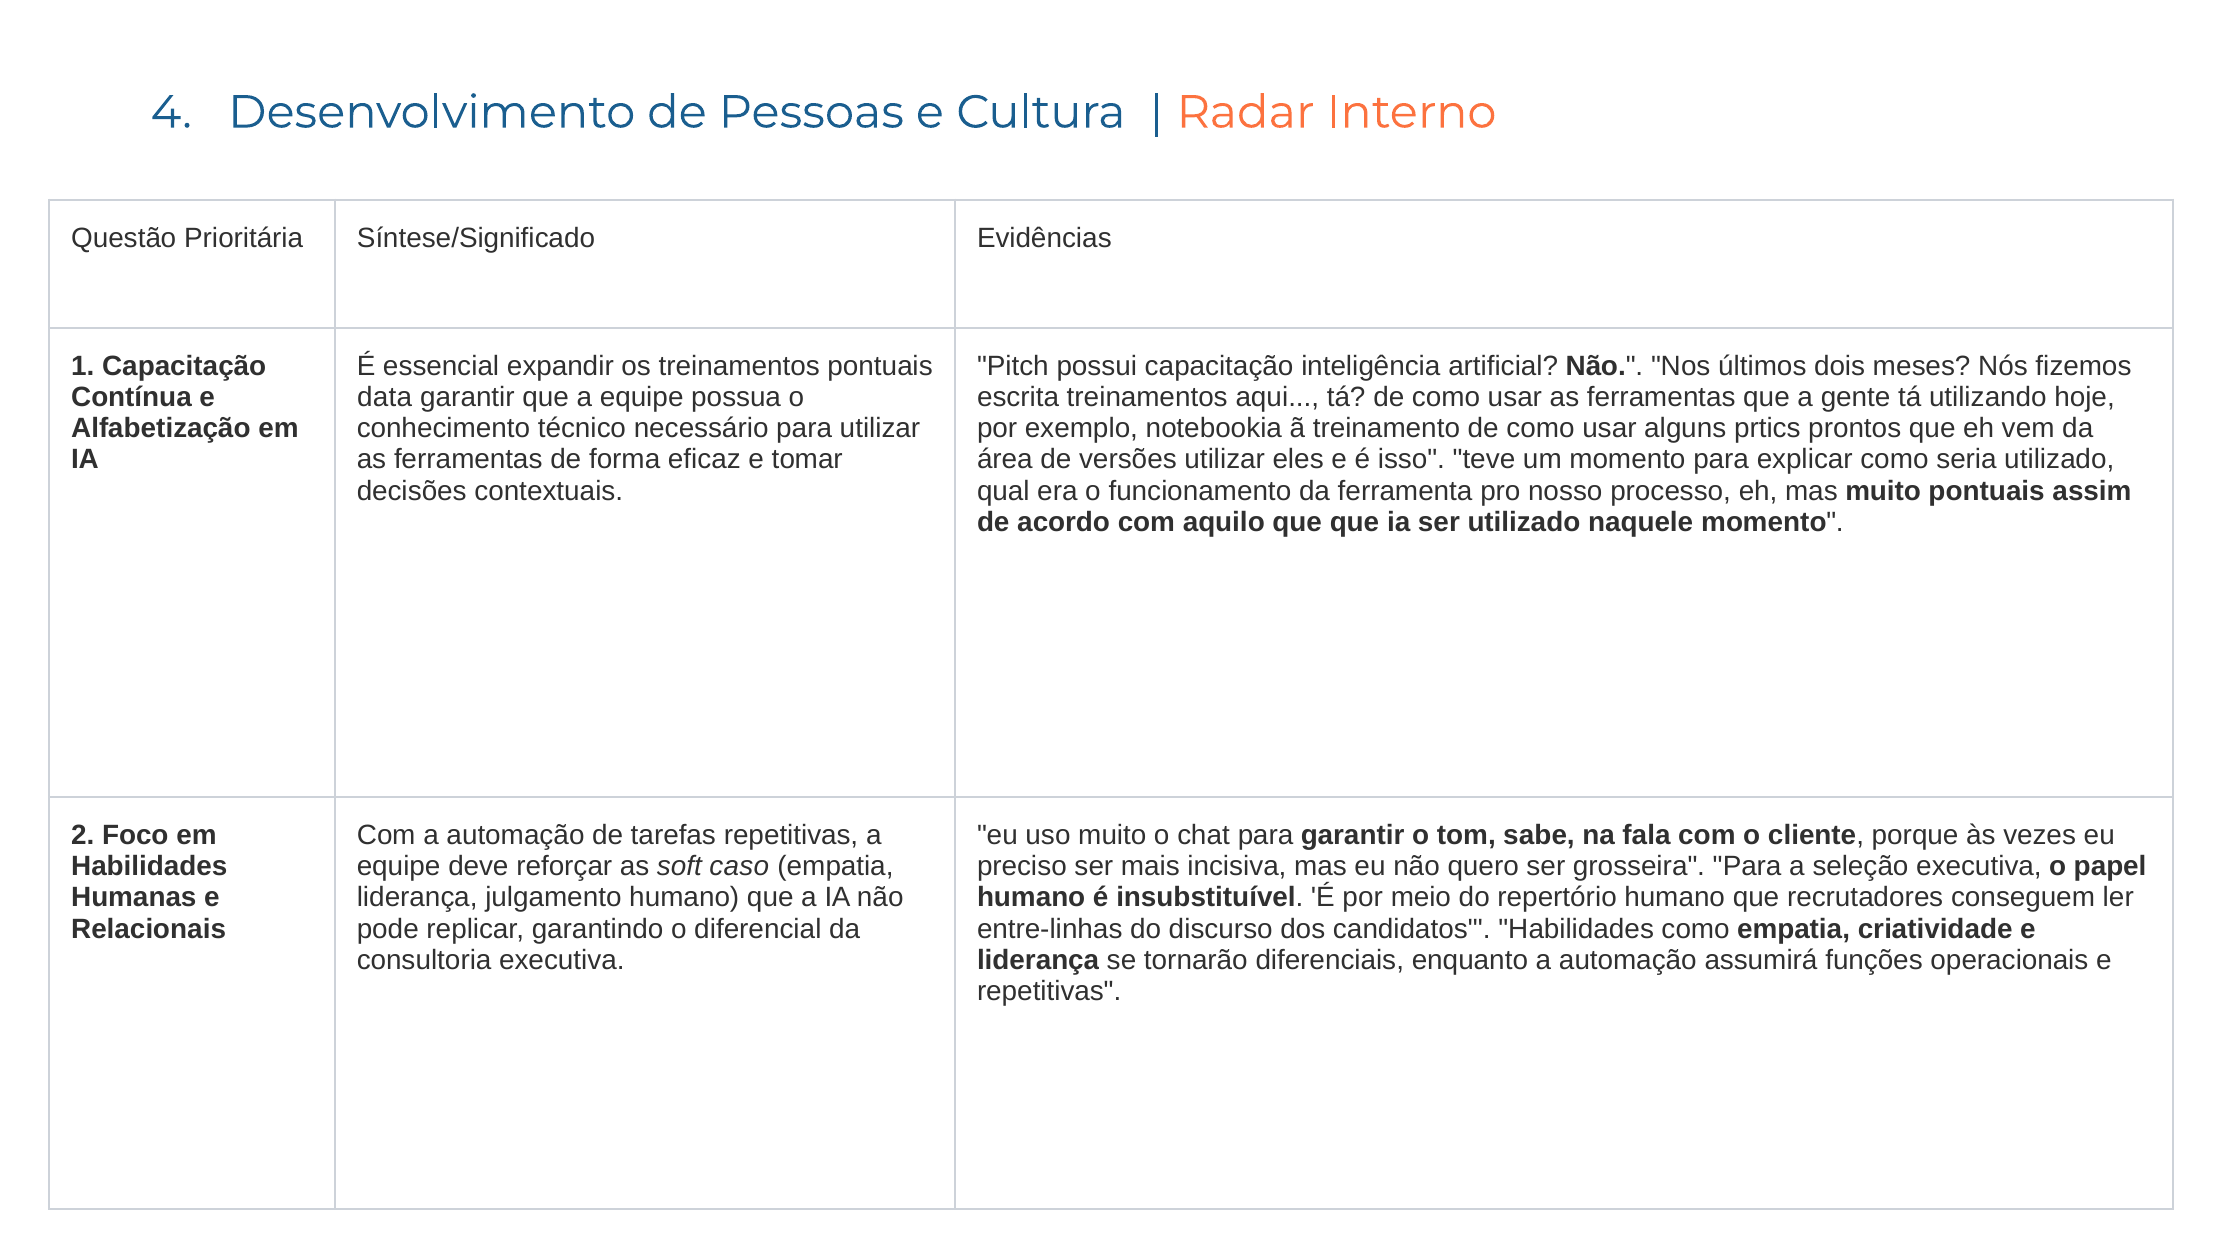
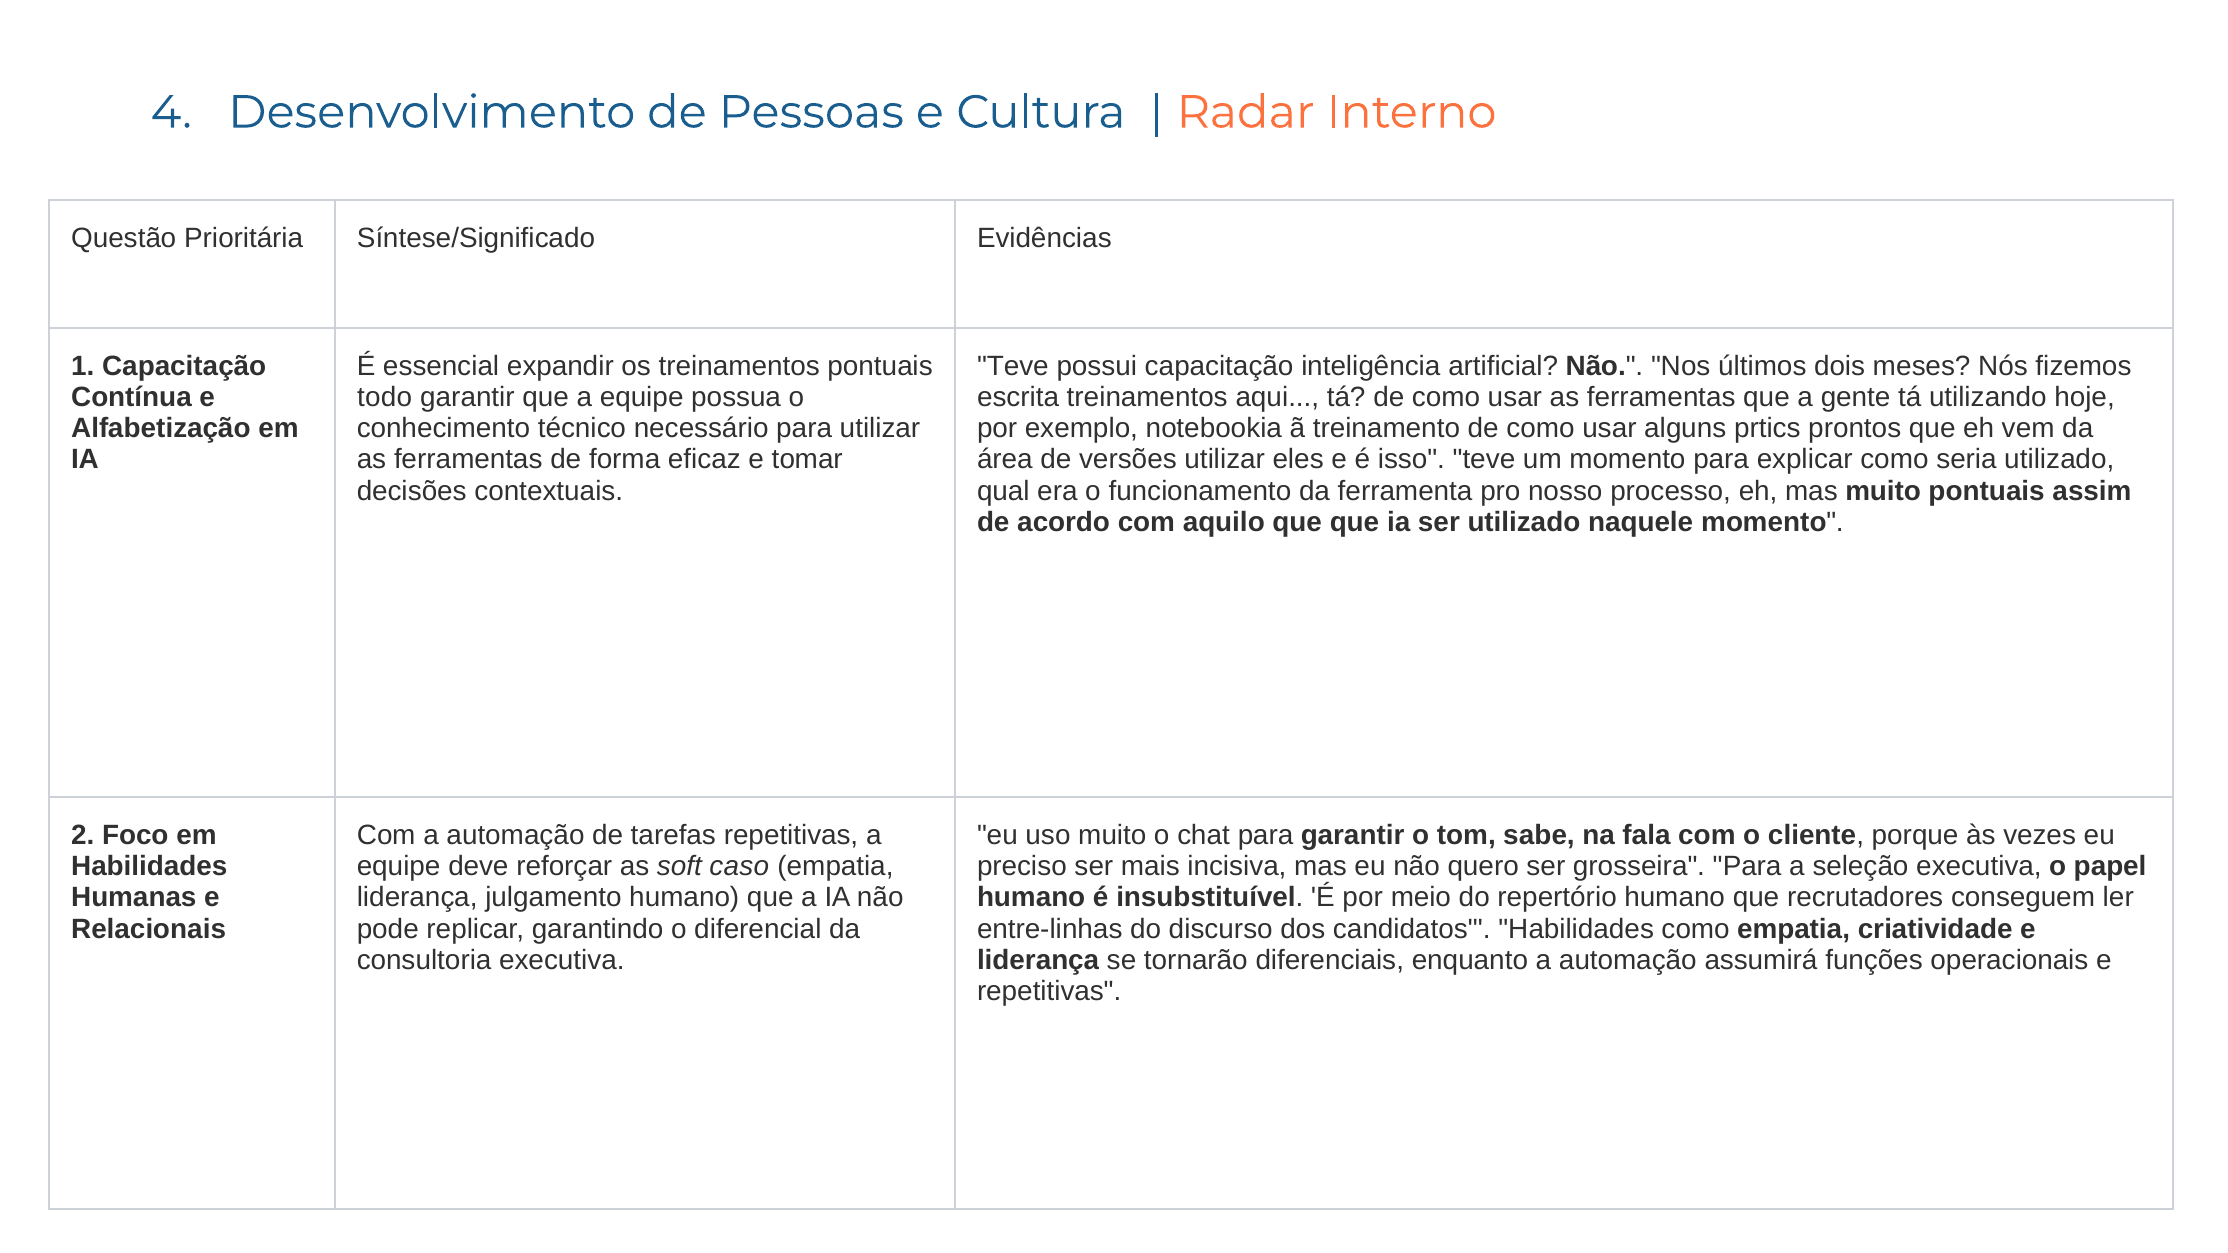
Pitch at (1013, 366): Pitch -> Teve
data: data -> todo
